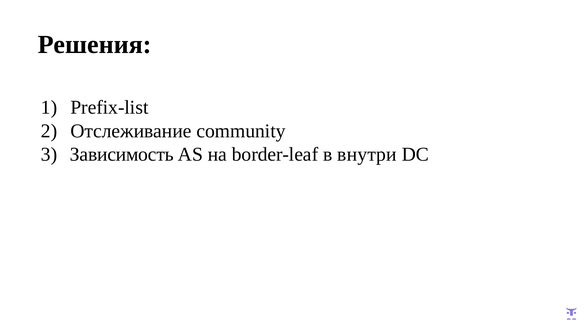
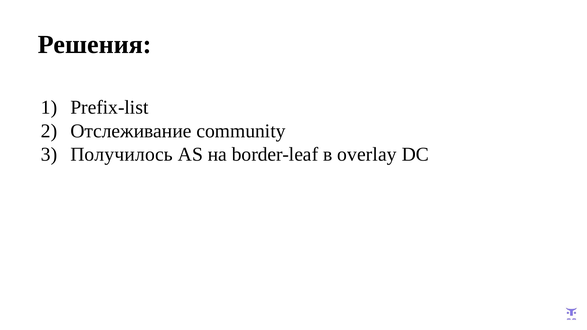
Зависимость: Зависимость -> Получилось
внутри: внутри -> overlay
